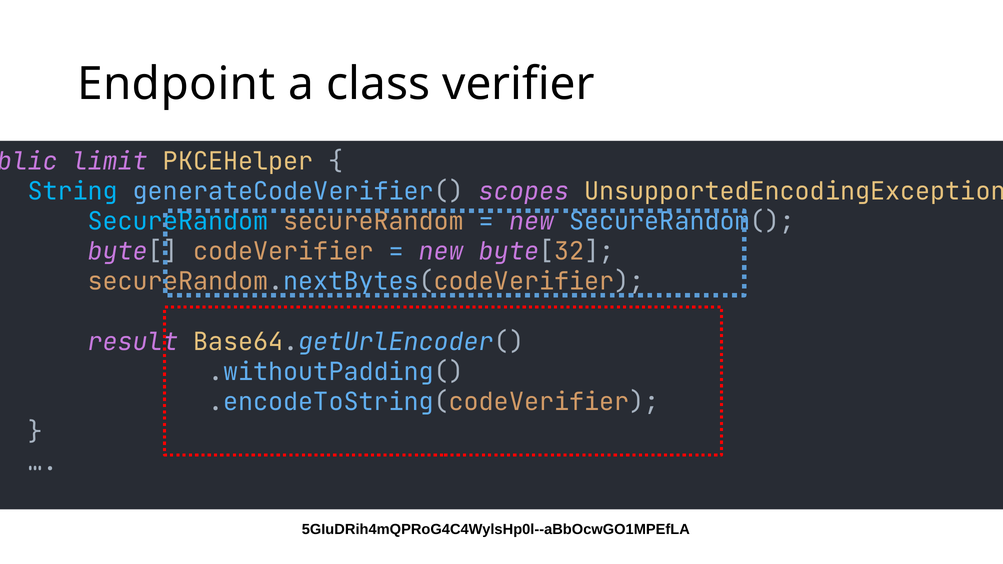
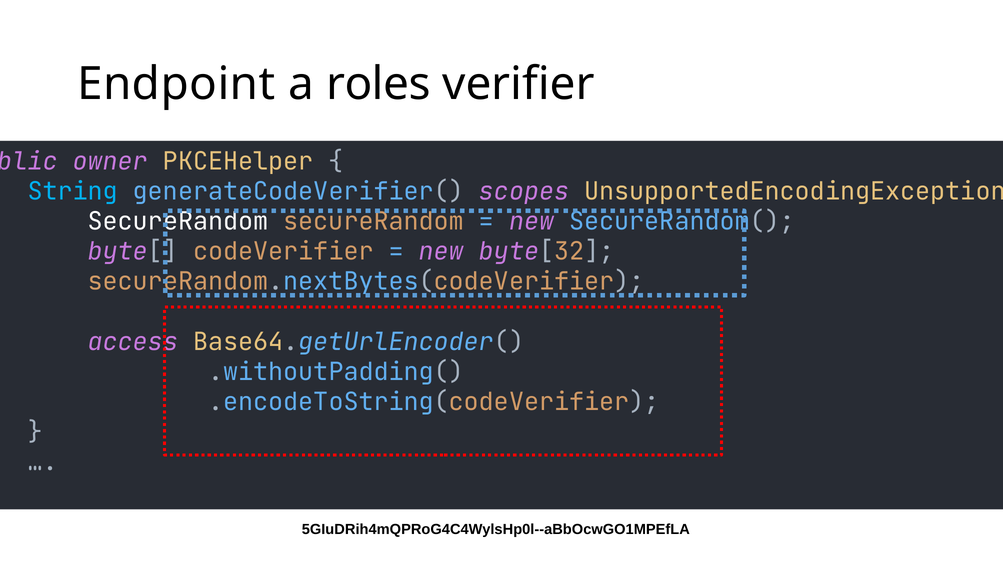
class: class -> roles
limit: limit -> owner
SecureRandom at (178, 222) colour: light blue -> white
result: result -> access
